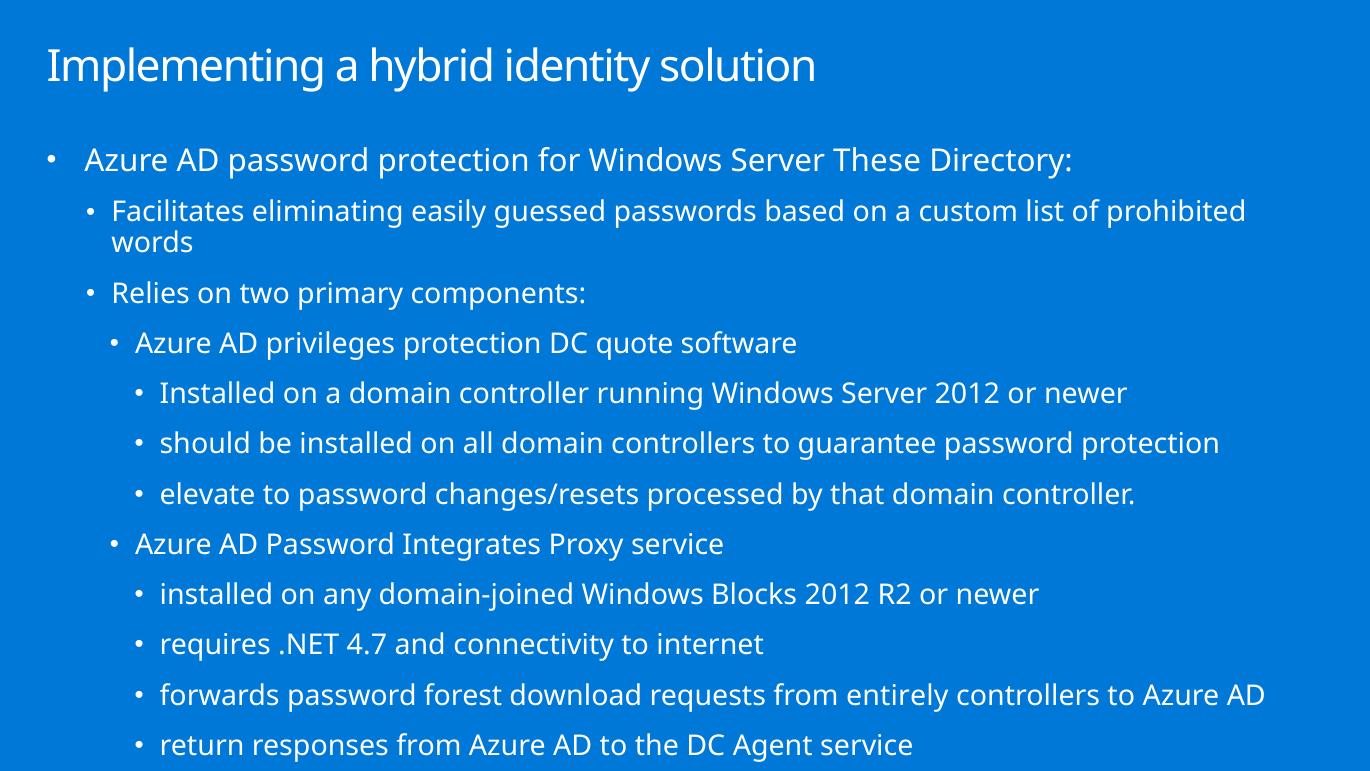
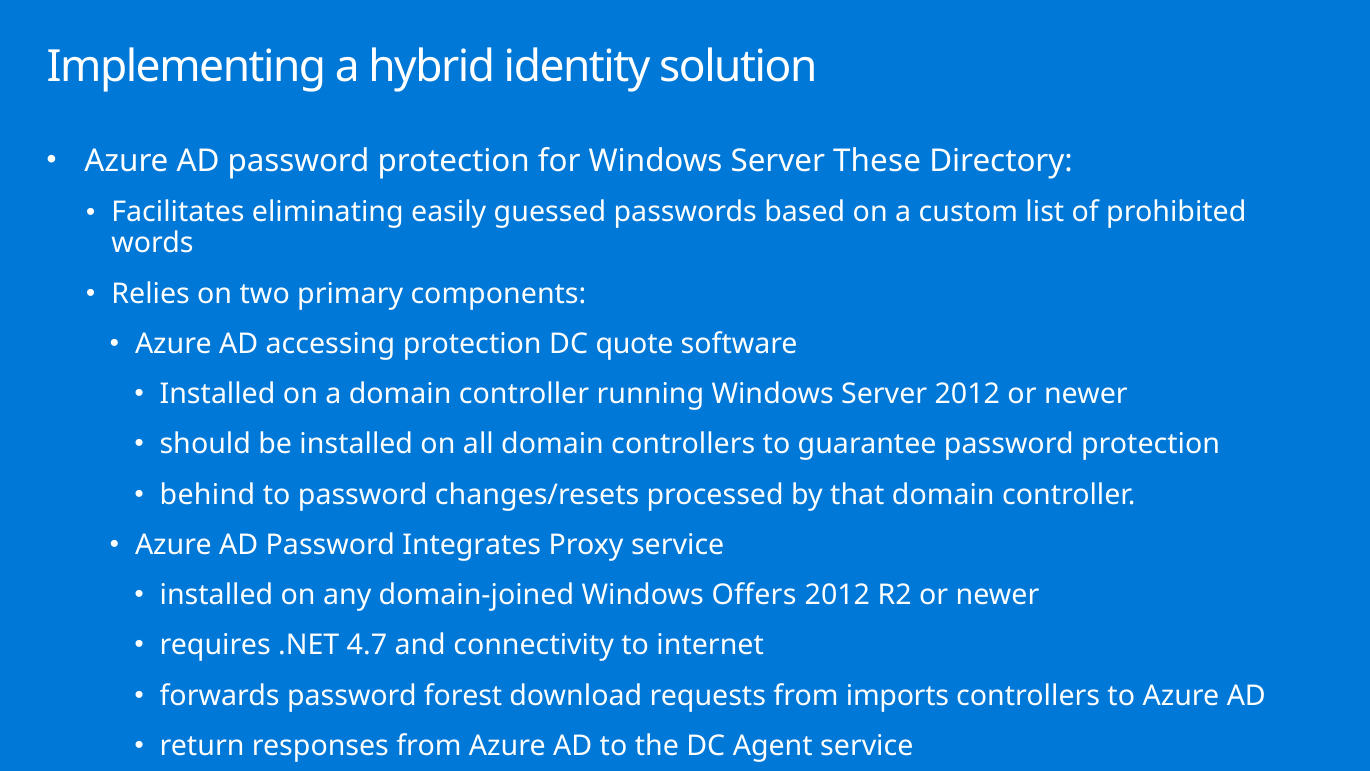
privileges: privileges -> accessing
elevate: elevate -> behind
Blocks: Blocks -> Offers
entirely: entirely -> imports
